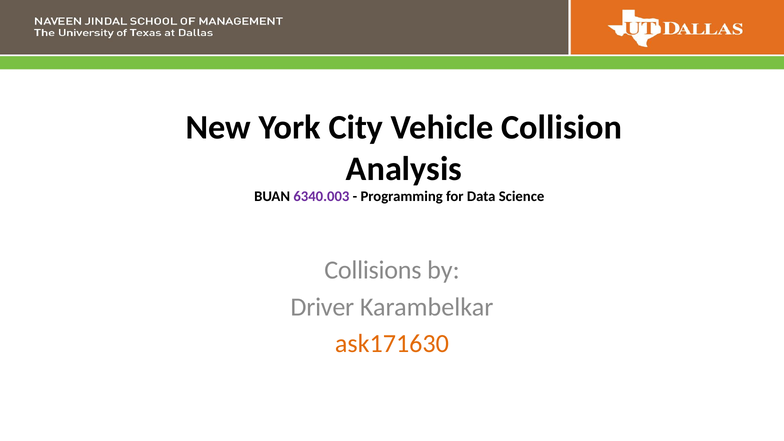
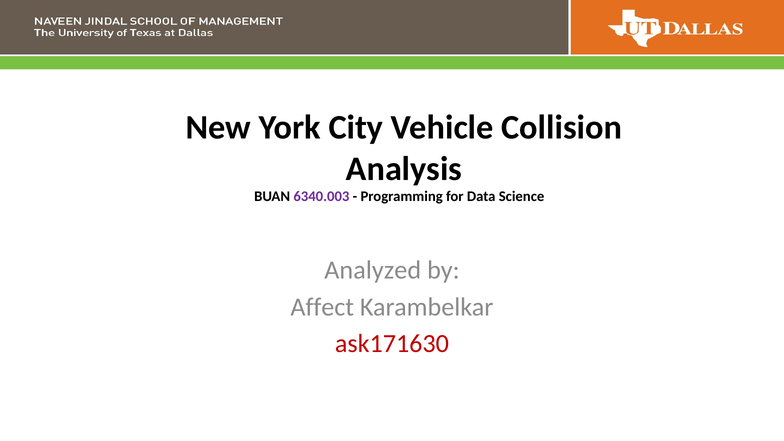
Collisions: Collisions -> Analyzed
Driver: Driver -> Affect
ask171630 colour: orange -> red
